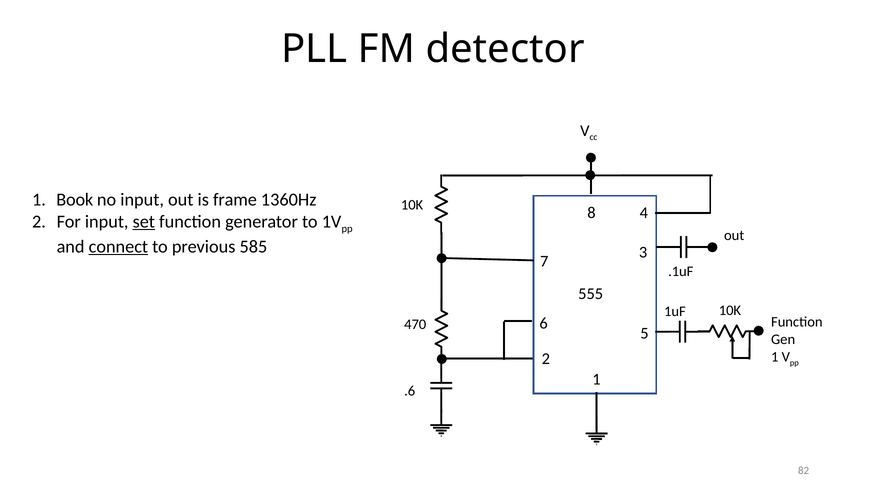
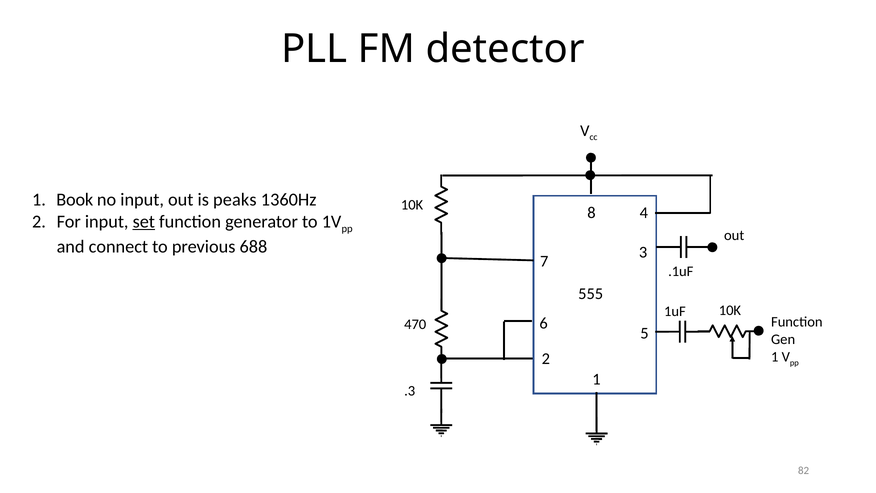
frame: frame -> peaks
connect underline: present -> none
585: 585 -> 688
.6: .6 -> .3
